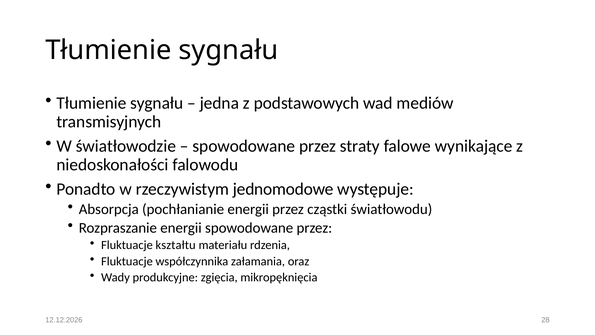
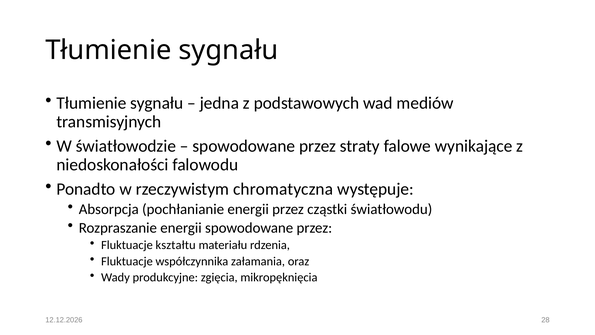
jednomodowe: jednomodowe -> chromatyczna
